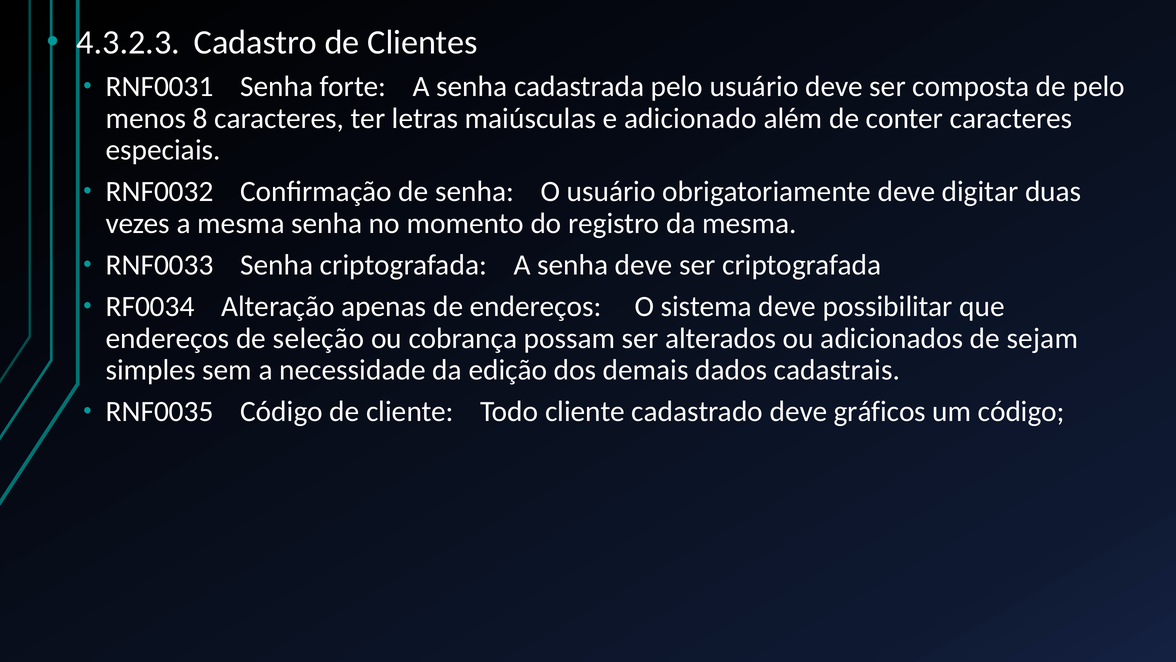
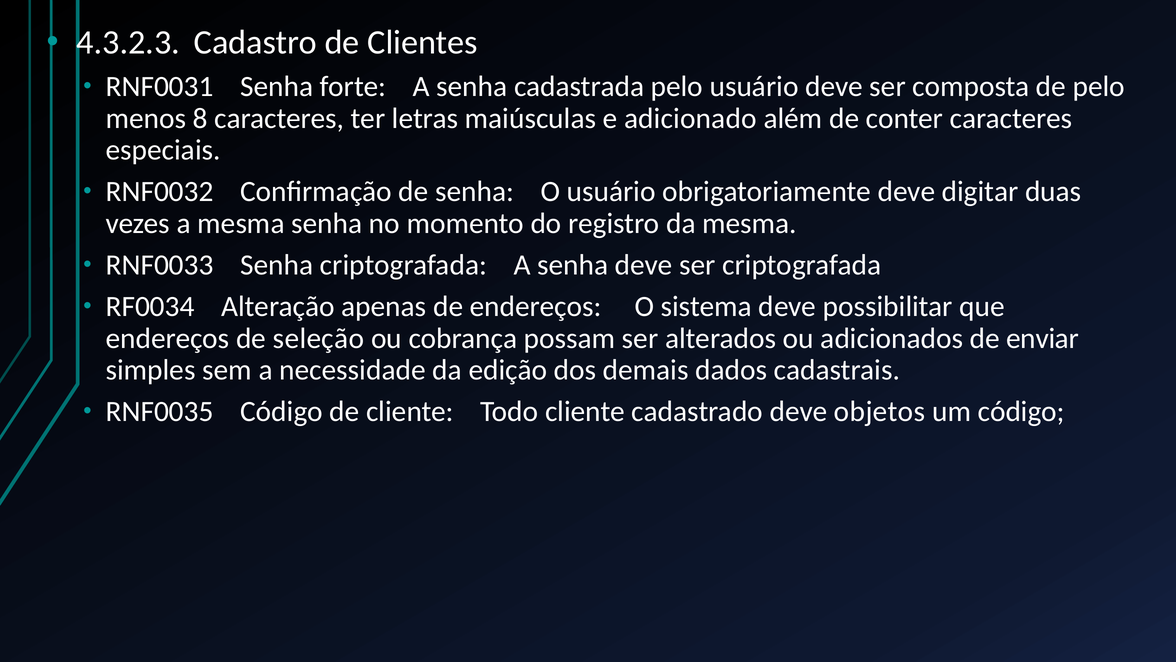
sejam: sejam -> enviar
gráficos: gráficos -> objetos
